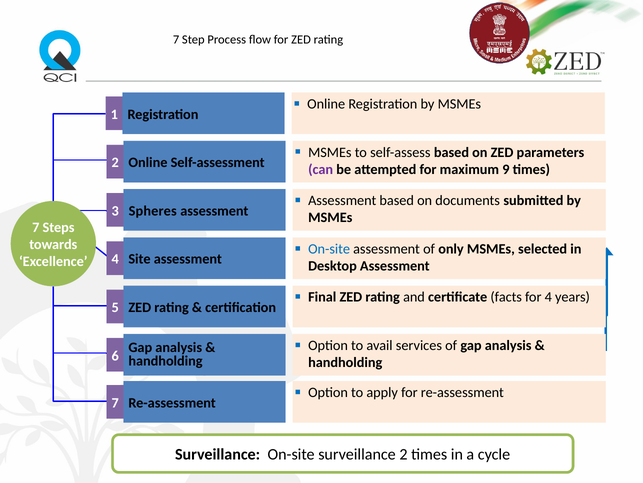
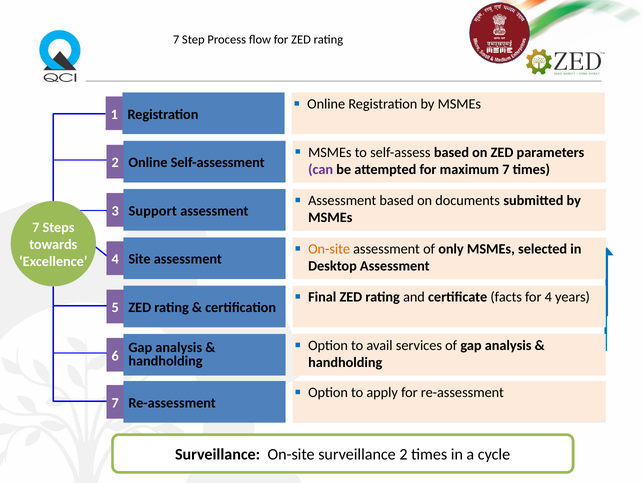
maximum 9: 9 -> 7
Spheres: Spheres -> Support
On-site at (329, 249) colour: blue -> orange
